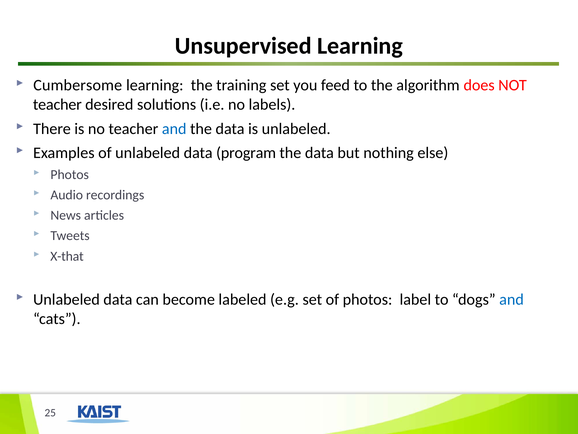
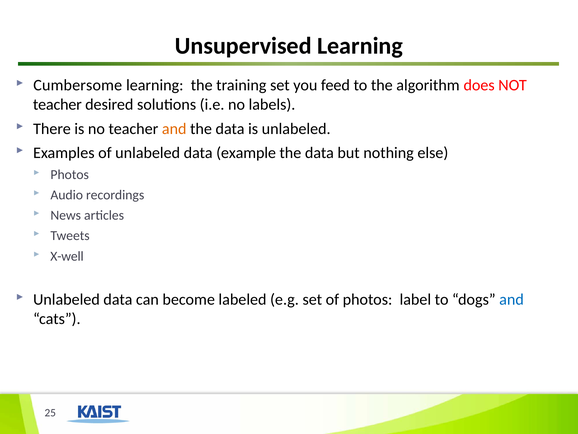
and at (174, 129) colour: blue -> orange
program: program -> example
X-that: X-that -> X-well
